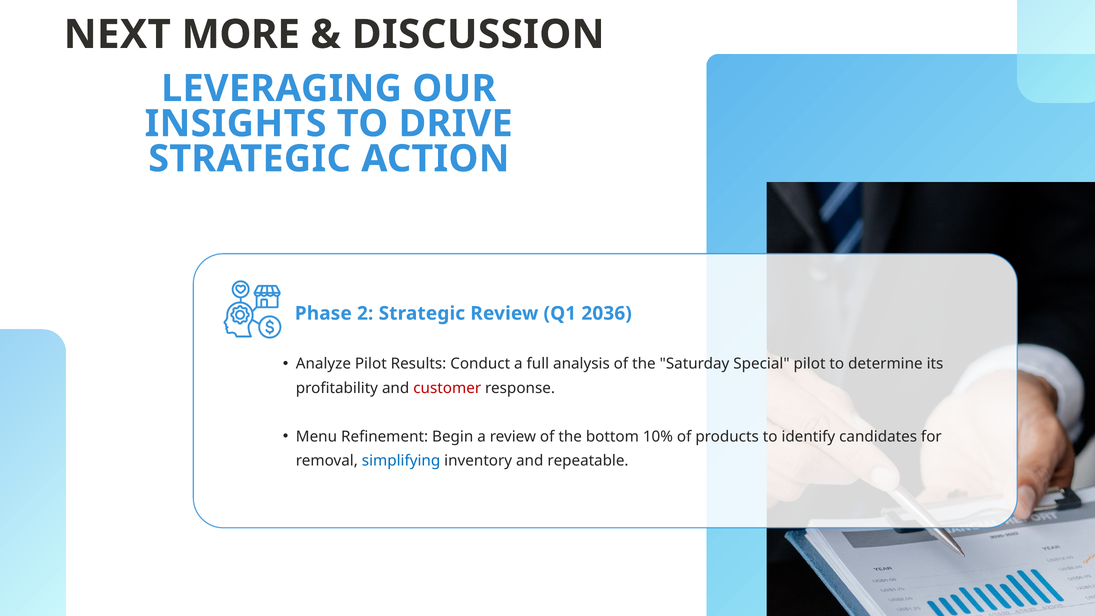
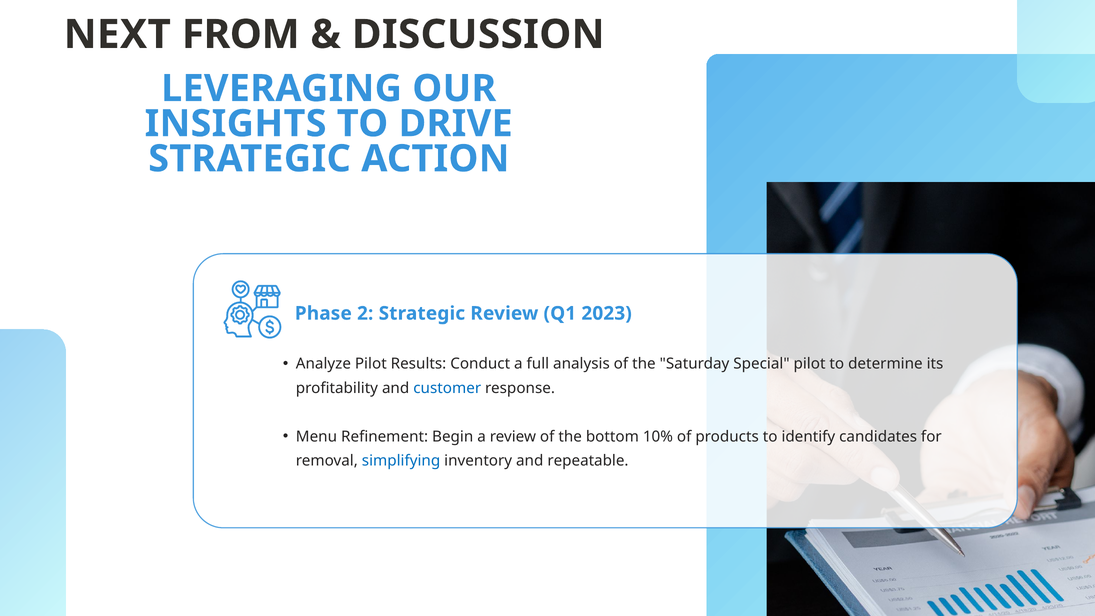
MORE: MORE -> FROM
2036: 2036 -> 2023
customer colour: red -> blue
